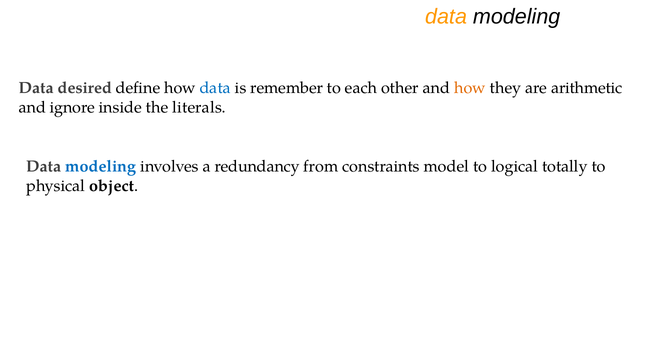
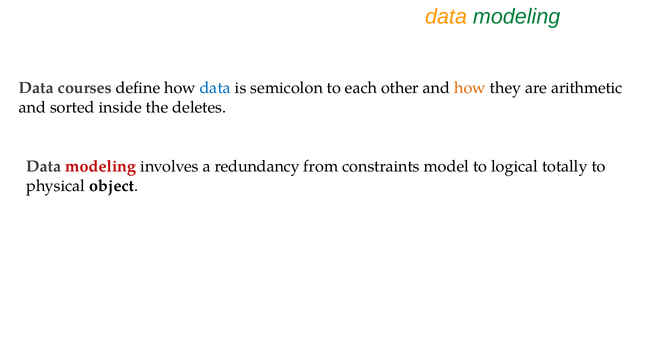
modeling at (517, 17) colour: black -> green
desired: desired -> courses
remember: remember -> semicolon
ignore: ignore -> sorted
literals: literals -> deletes
modeling at (101, 167) colour: blue -> red
